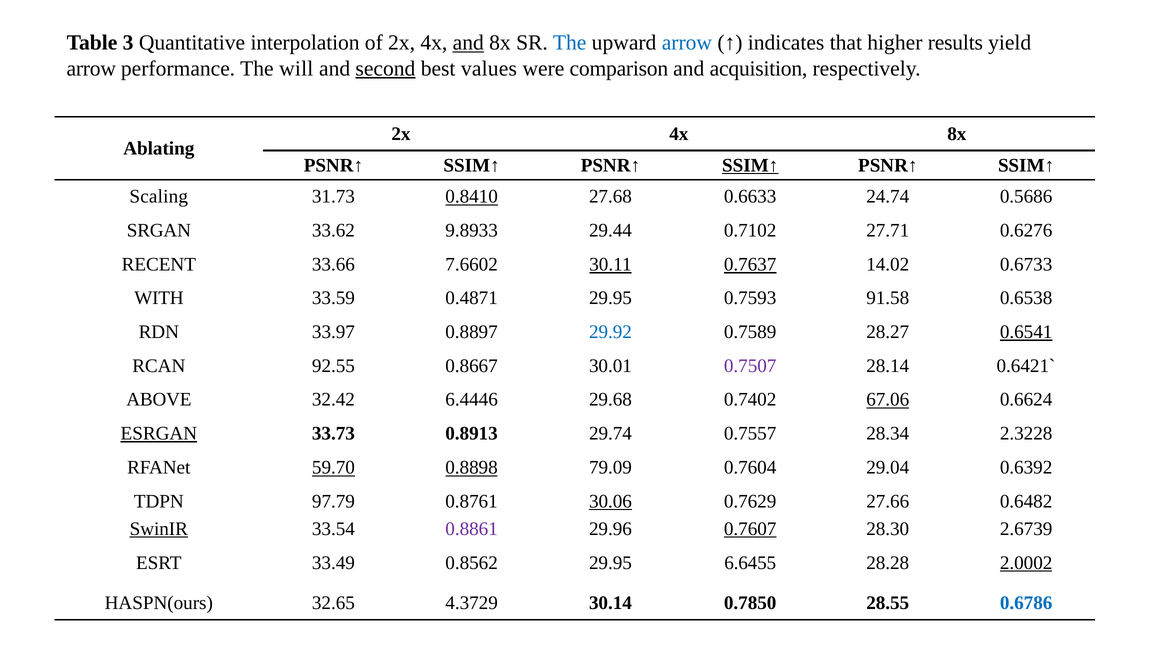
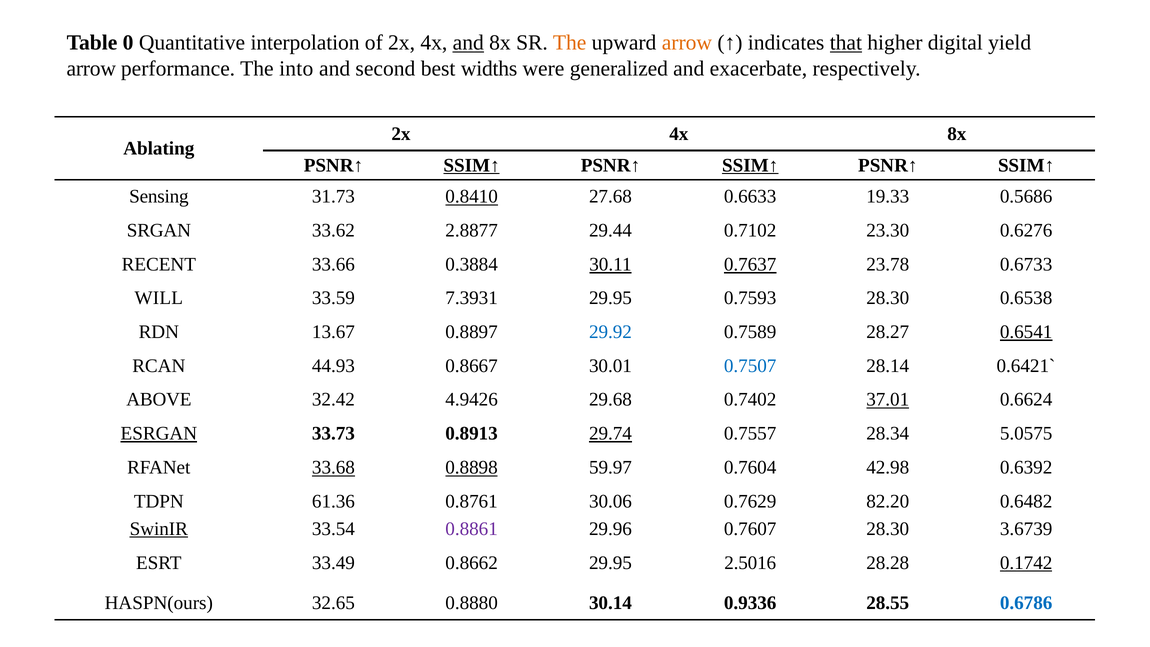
3: 3 -> 0
The at (570, 43) colour: blue -> orange
arrow at (687, 43) colour: blue -> orange
that underline: none -> present
results: results -> digital
will: will -> into
second underline: present -> none
values: values -> widths
comparison: comparison -> generalized
acquisition: acquisition -> exacerbate
SSIM↑ at (472, 165) underline: none -> present
Scaling: Scaling -> Sensing
24.74: 24.74 -> 19.33
9.8933: 9.8933 -> 2.8877
27.71: 27.71 -> 23.30
7.6602: 7.6602 -> 0.3884
14.02: 14.02 -> 23.78
WITH: WITH -> WILL
0.4871: 0.4871 -> 7.3931
0.7593 91.58: 91.58 -> 28.30
33.97: 33.97 -> 13.67
92.55: 92.55 -> 44.93
0.7507 colour: purple -> blue
6.4446: 6.4446 -> 4.9426
67.06: 67.06 -> 37.01
29.74 underline: none -> present
2.3228: 2.3228 -> 5.0575
59.70: 59.70 -> 33.68
79.09: 79.09 -> 59.97
29.04: 29.04 -> 42.98
97.79: 97.79 -> 61.36
30.06 underline: present -> none
27.66: 27.66 -> 82.20
0.7607 underline: present -> none
2.6739: 2.6739 -> 3.6739
0.8562: 0.8562 -> 0.8662
6.6455: 6.6455 -> 2.5016
2.0002: 2.0002 -> 0.1742
4.3729: 4.3729 -> 0.8880
0.7850: 0.7850 -> 0.9336
